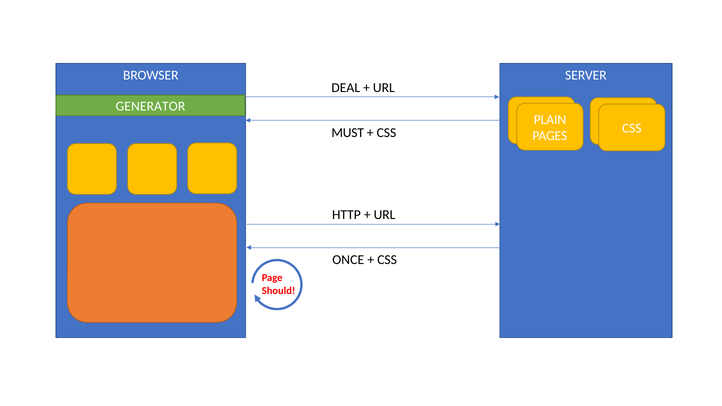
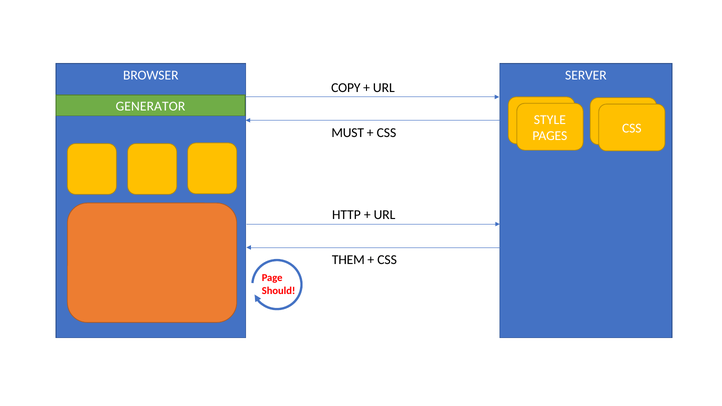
DEAL: DEAL -> COPY
PLAIN: PLAIN -> STYLE
ONCE: ONCE -> THEM
